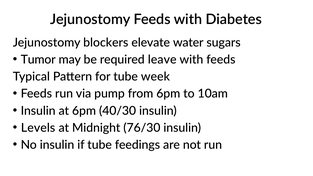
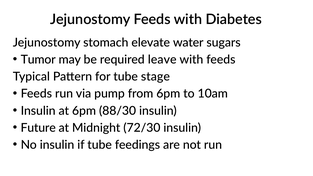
blockers: blockers -> stomach
week: week -> stage
40/30: 40/30 -> 88/30
Levels: Levels -> Future
76/30: 76/30 -> 72/30
